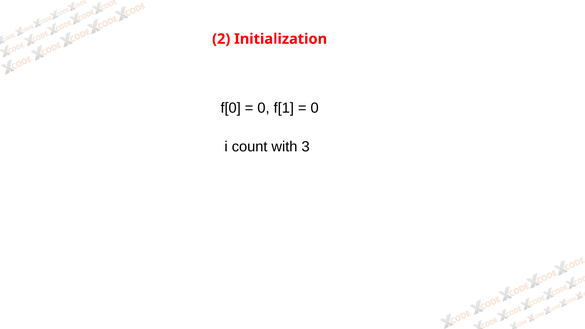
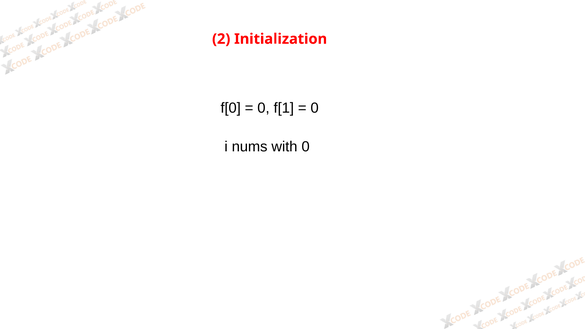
count: count -> nums
with 3: 3 -> 0
